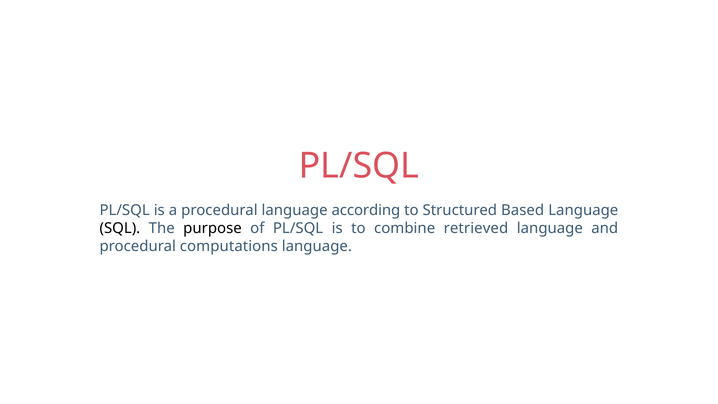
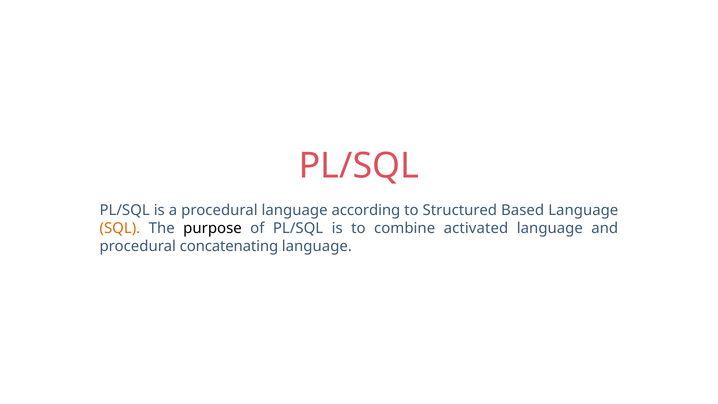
SQL colour: black -> orange
retrieved: retrieved -> activated
computations: computations -> concatenating
